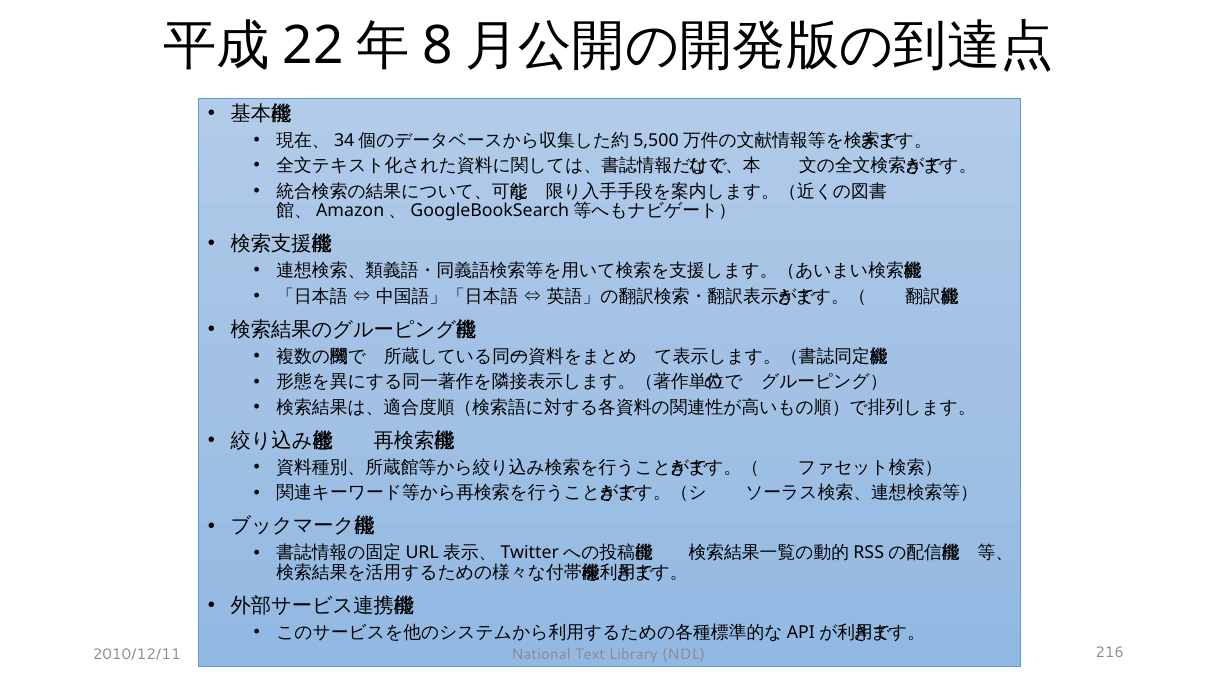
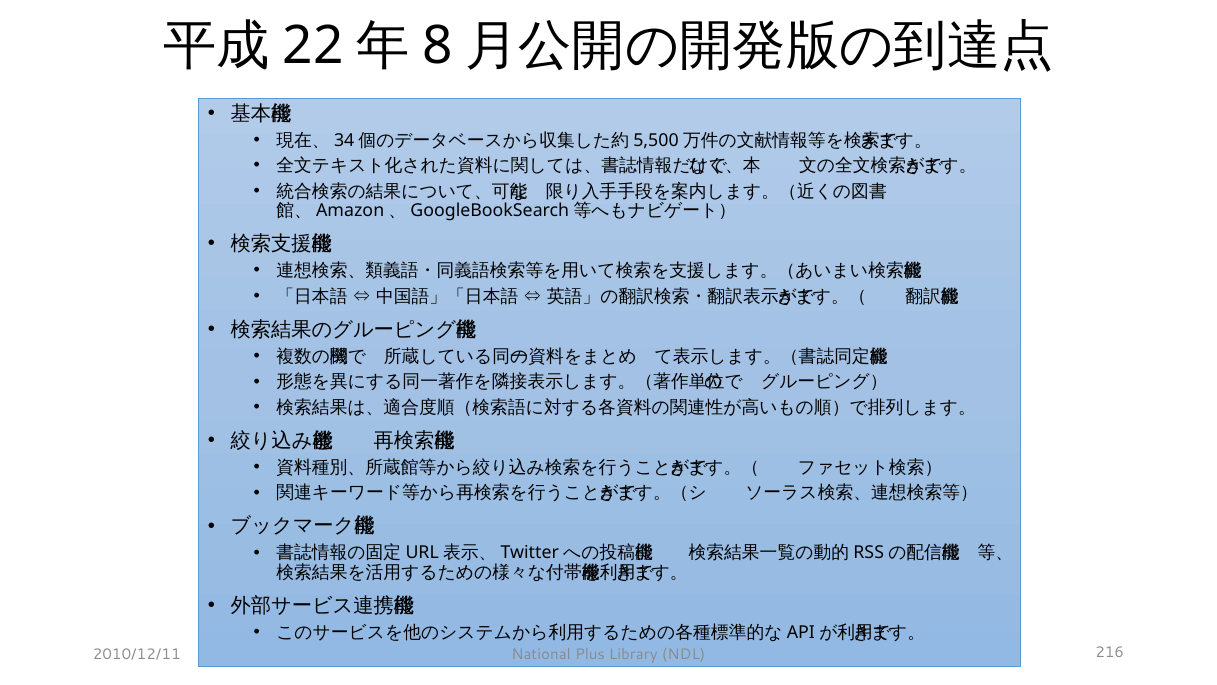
Text: Text -> Plus
